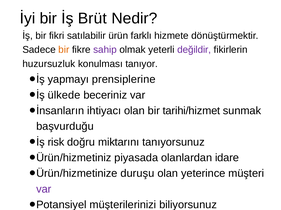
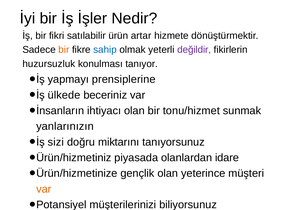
Brüt: Brüt -> İşler
farklı: farklı -> artar
sahip colour: purple -> blue
tarihi/hizmet: tarihi/hizmet -> tonu/hizmet
başvurduğu: başvurduğu -> yanlarınızın
risk: risk -> sizi
duruşu: duruşu -> gençlik
var at (44, 190) colour: purple -> orange
